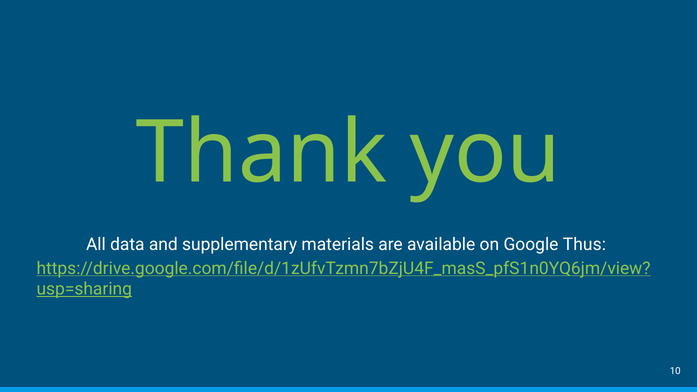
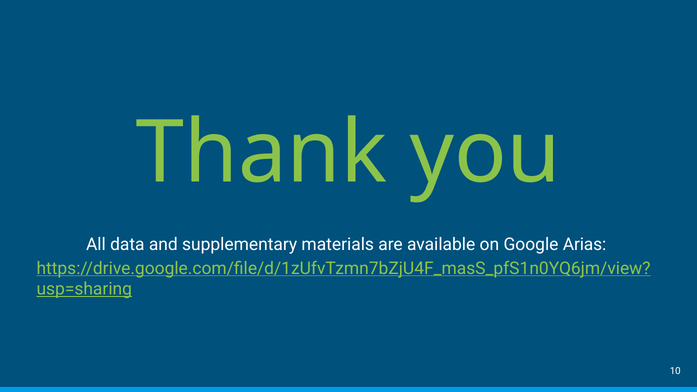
Thus: Thus -> Arias
